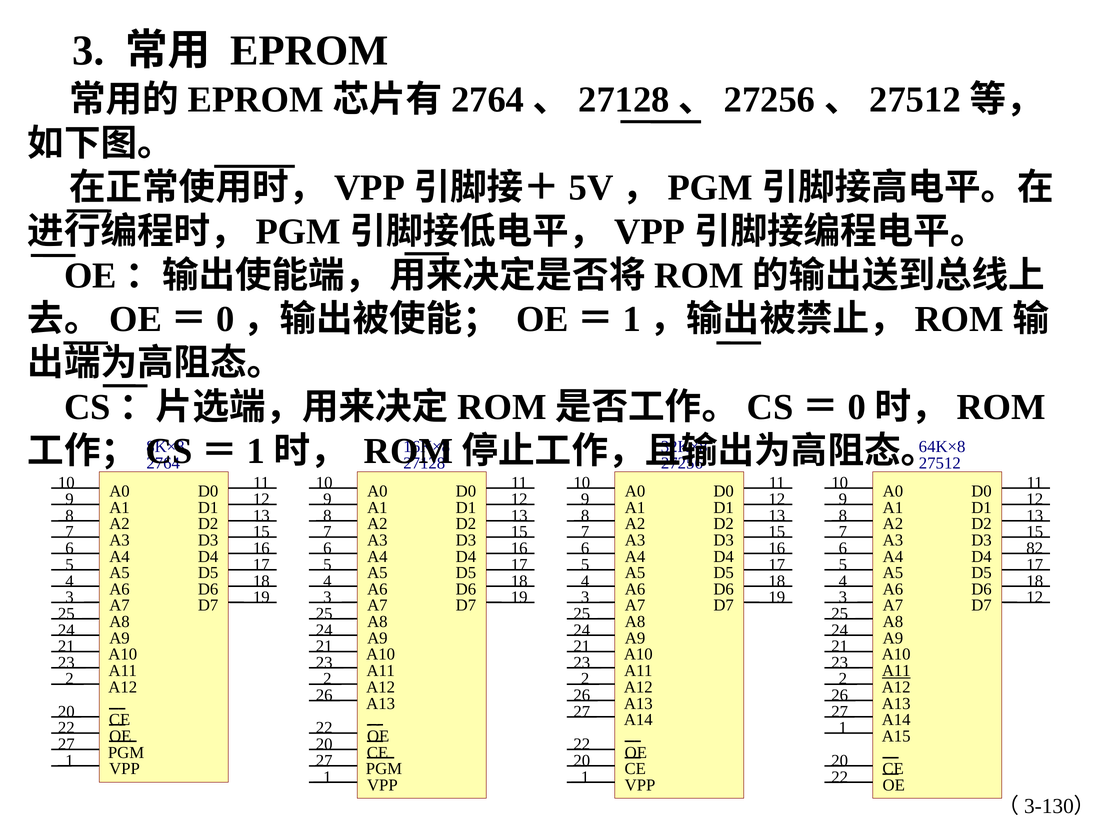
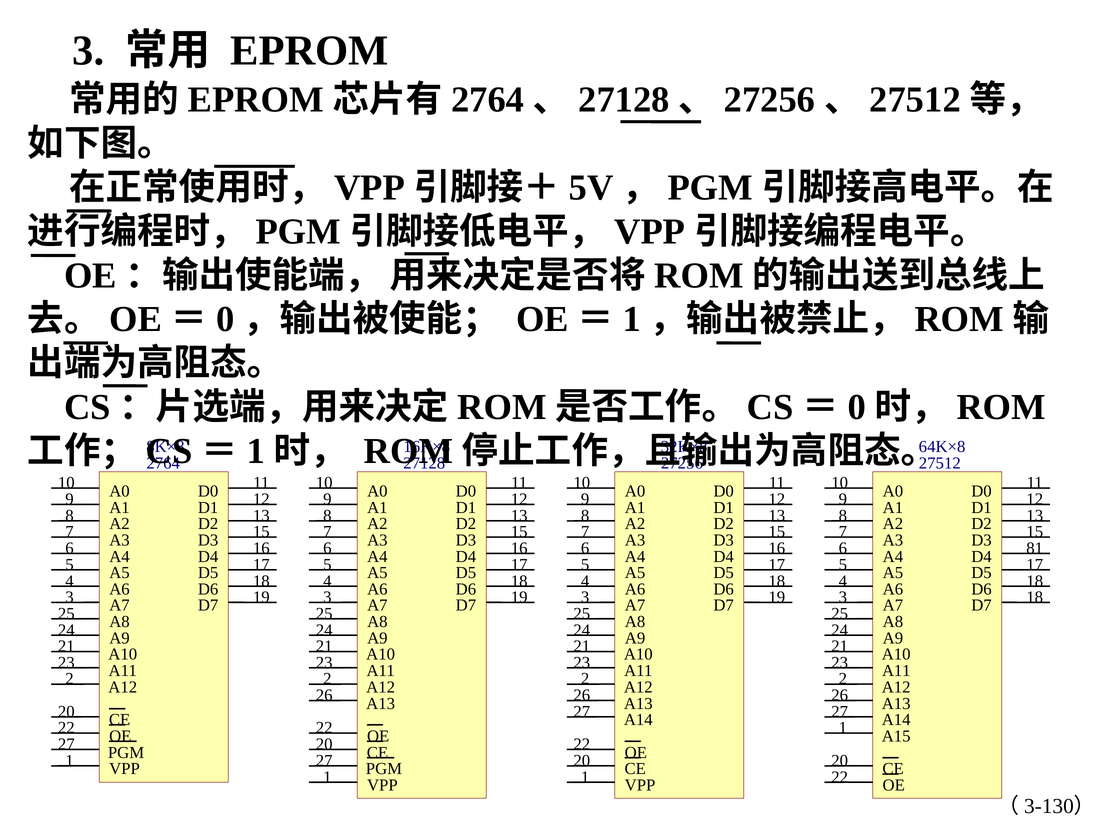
82: 82 -> 81
D7 12: 12 -> 18
A11 at (896, 671) underline: present -> none
